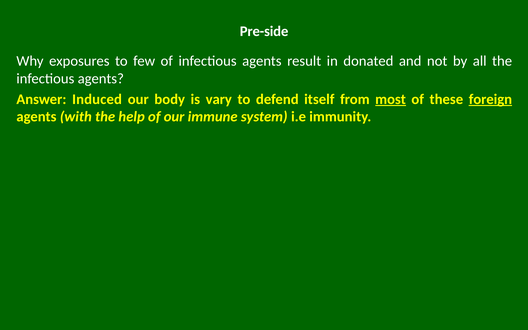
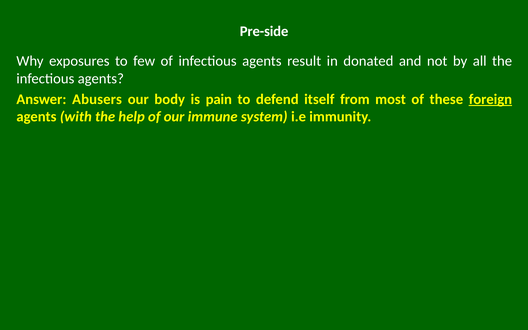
Induced: Induced -> Abusers
vary: vary -> pain
most underline: present -> none
